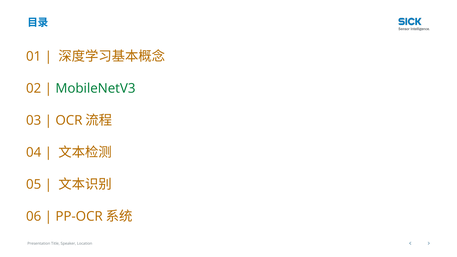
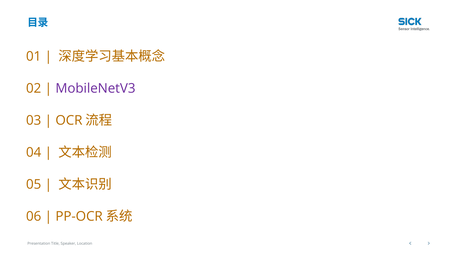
MobileNetV3 colour: green -> purple
